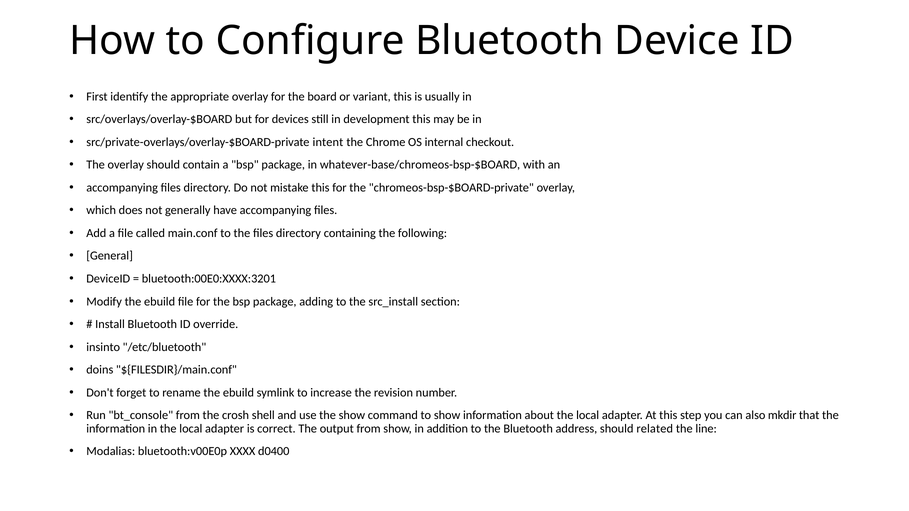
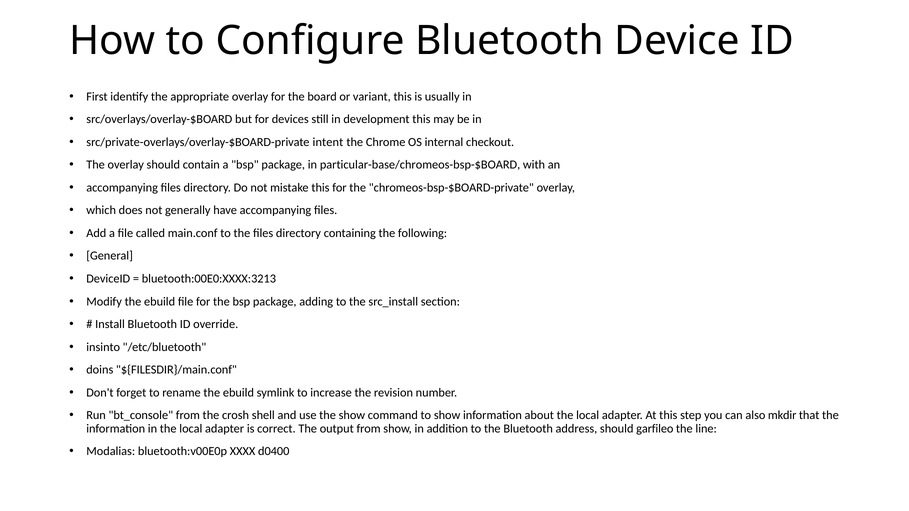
whatever-base/chromeos-bsp-$BOARD: whatever-base/chromeos-bsp-$BOARD -> particular-base/chromeos-bsp-$BOARD
bluetooth:00E0:XXXX:3201: bluetooth:00E0:XXXX:3201 -> bluetooth:00E0:XXXX:3213
related: related -> garfileo
